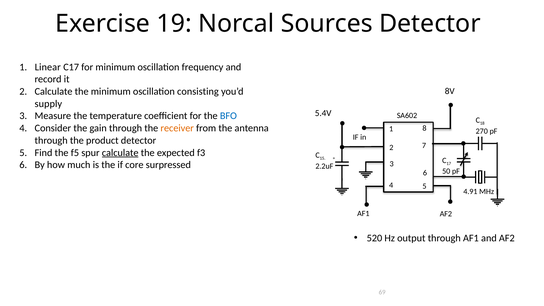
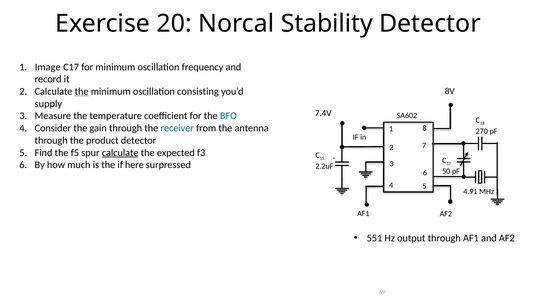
19: 19 -> 20
Sources: Sources -> Stability
Linear: Linear -> Image
the at (82, 91) underline: none -> present
5.4V: 5.4V -> 7.4V
receiver colour: orange -> blue
core: core -> here
520: 520 -> 551
